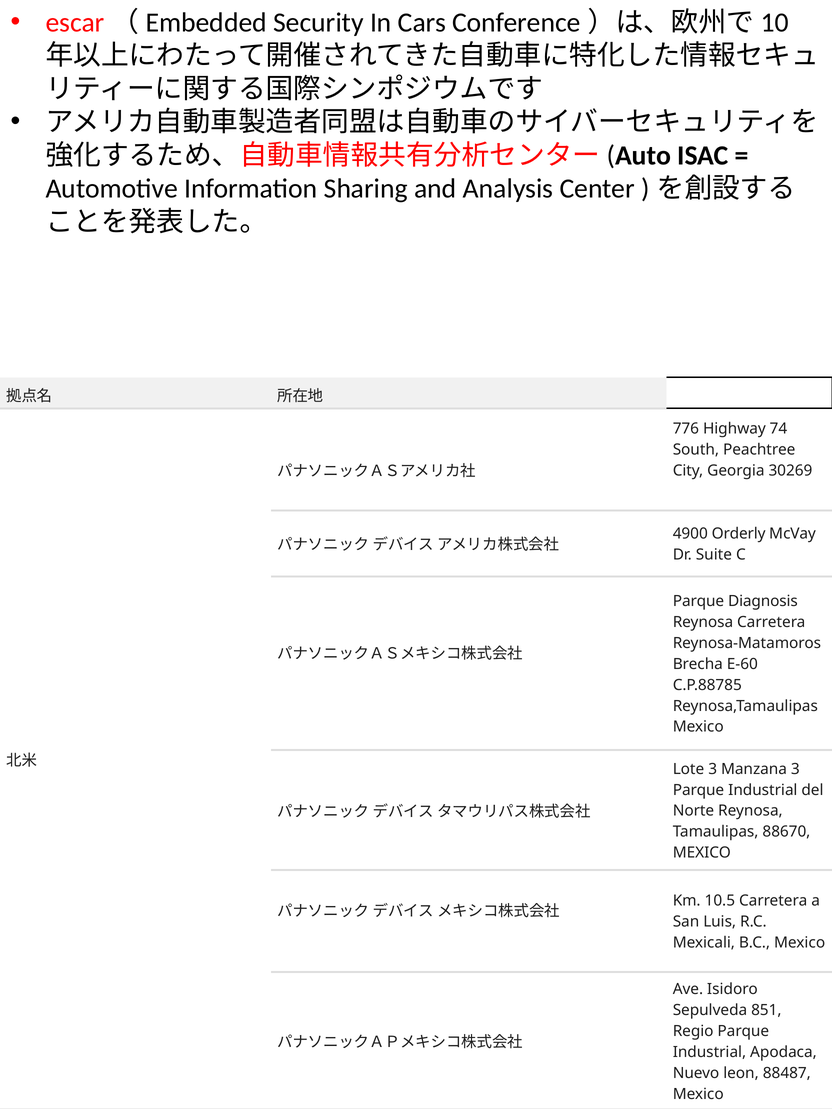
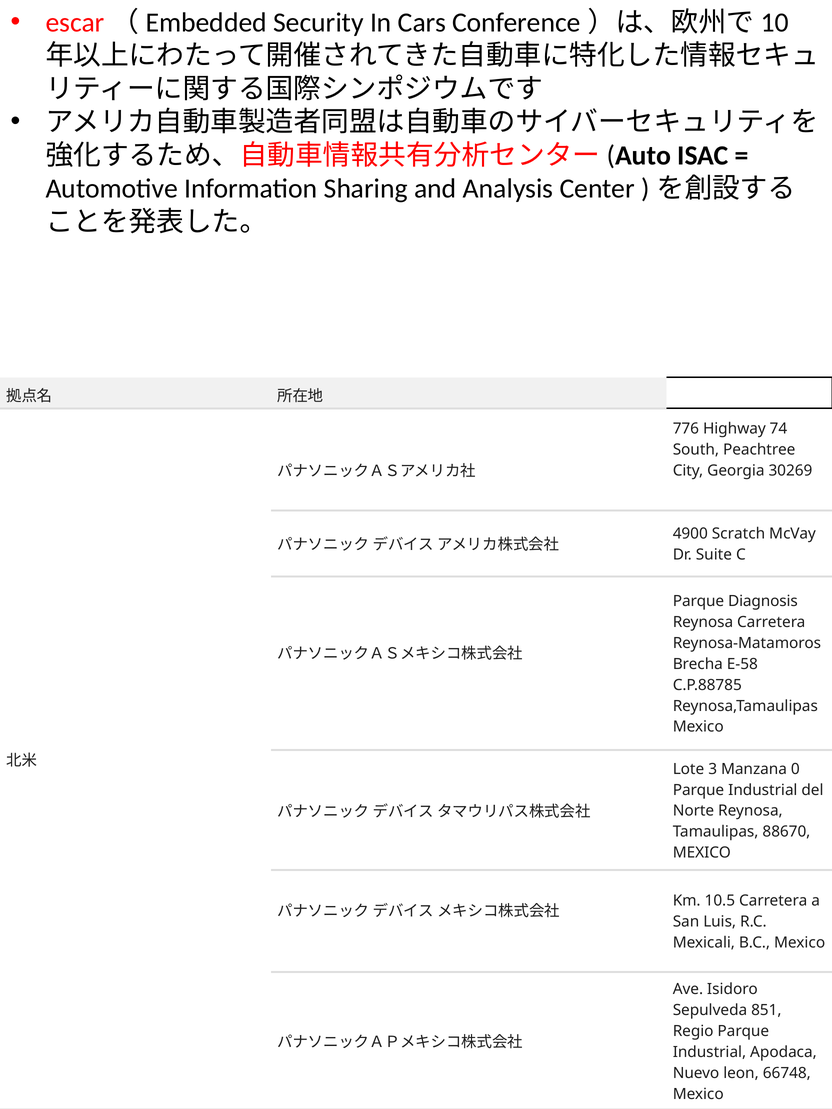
Orderly: Orderly -> Scratch
E-60: E-60 -> E-58
Manzana 3: 3 -> 0
88487: 88487 -> 66748
